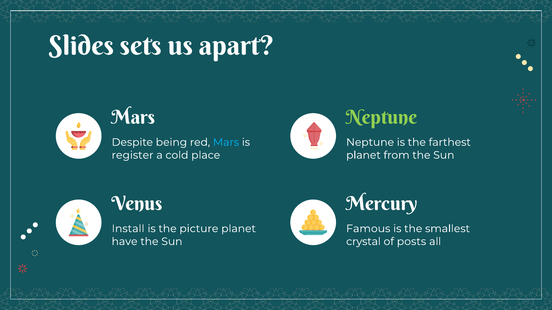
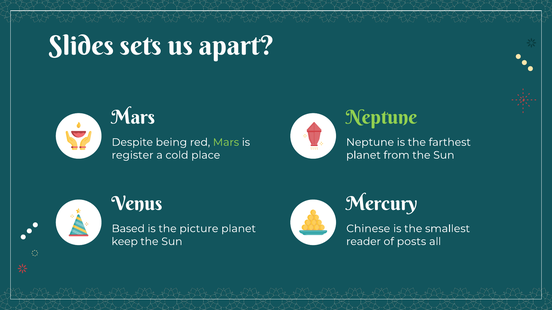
Mars at (226, 142) colour: light blue -> light green
Install: Install -> Based
Famous: Famous -> Chinese
have: have -> keep
crystal: crystal -> reader
